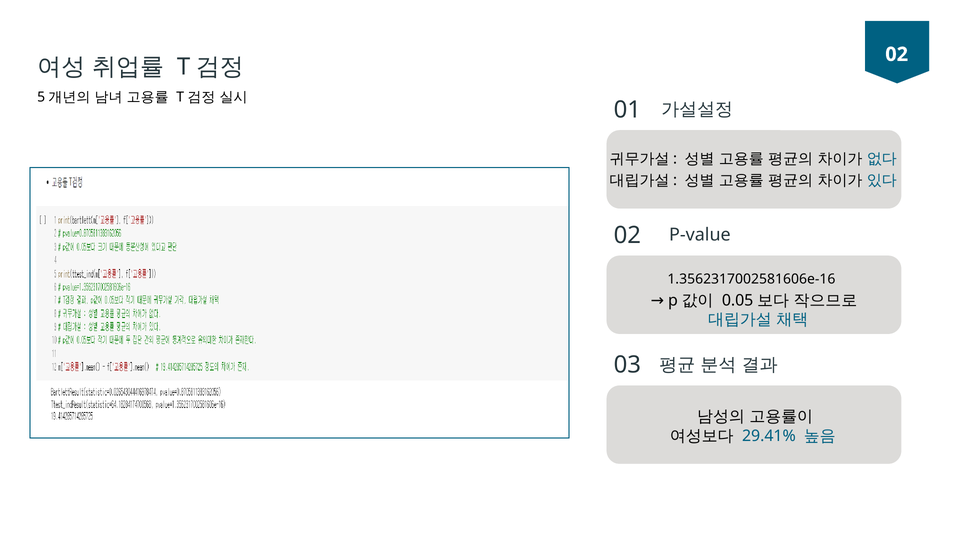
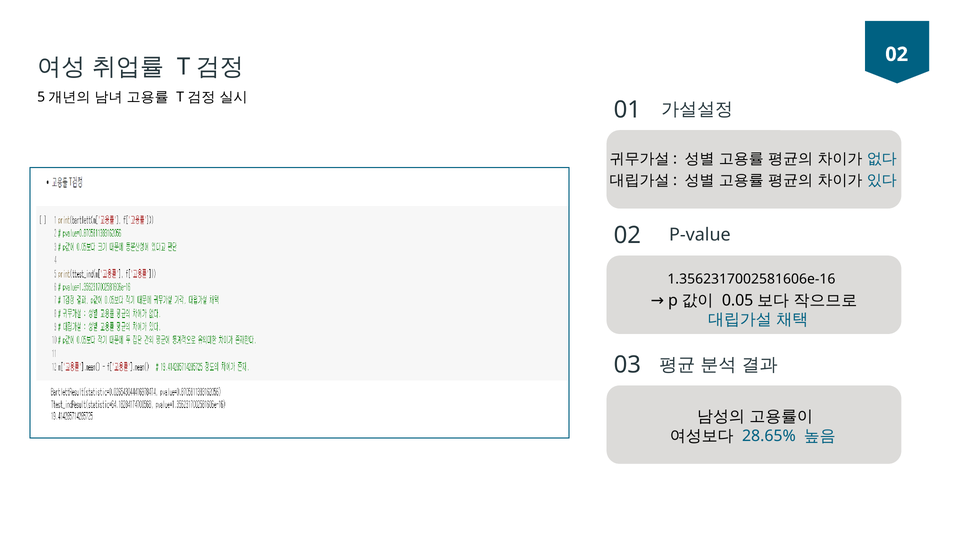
29.41%: 29.41% -> 28.65%
